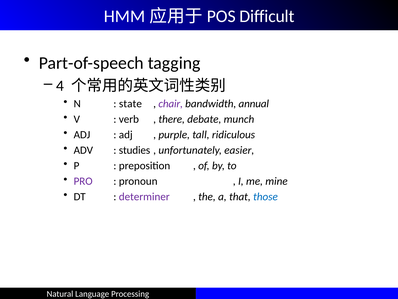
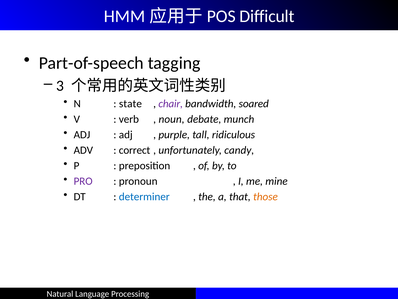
4: 4 -> 3
annual: annual -> soared
there: there -> noun
studies: studies -> correct
easier: easier -> candy
determiner colour: purple -> blue
those colour: blue -> orange
